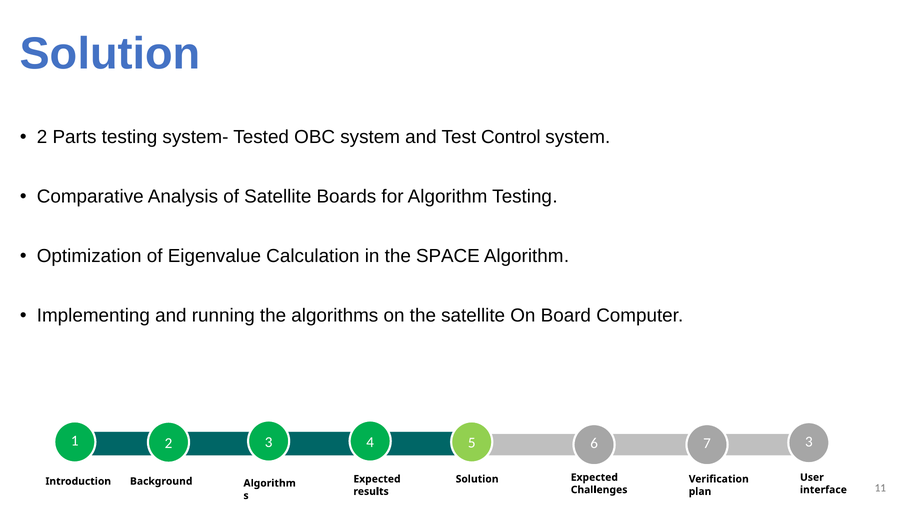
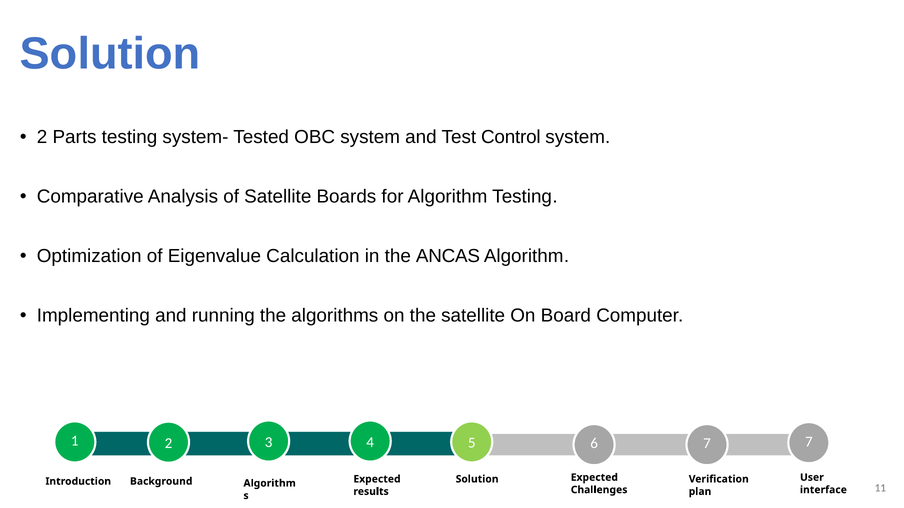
SPACE: SPACE -> ANCAS
4 3: 3 -> 7
